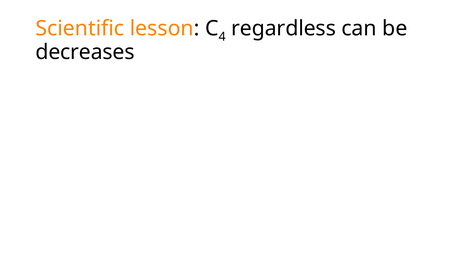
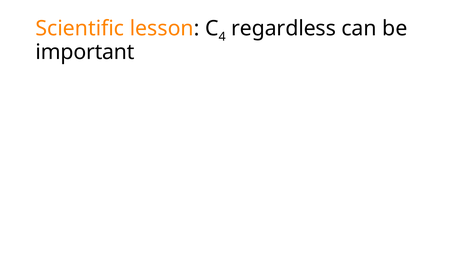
decreases: decreases -> important
